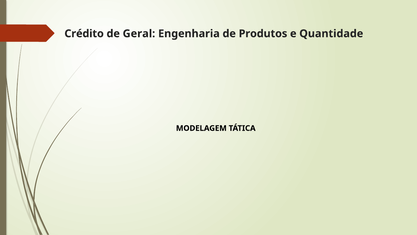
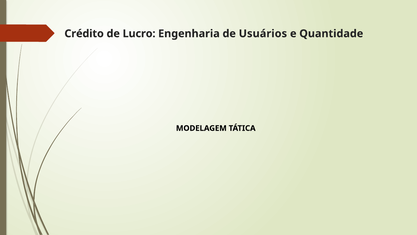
Geral: Geral -> Lucro
Produtos: Produtos -> Usuários
